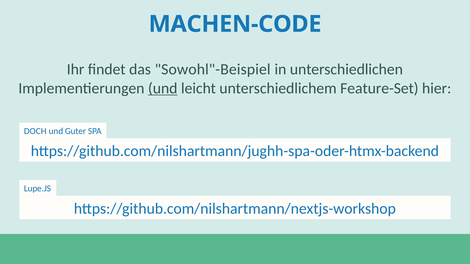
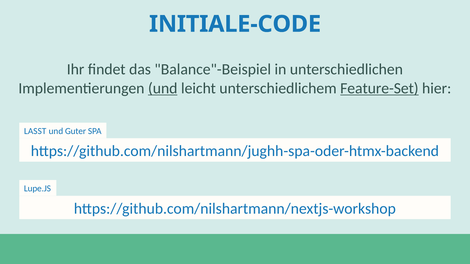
MACHEN-CODE: MACHEN-CODE -> INITIALE-CODE
Sowohl"-Beispiel: Sowohl"-Beispiel -> Balance"-Beispiel
Feature-Set underline: none -> present
DOCH: DOCH -> LASST
